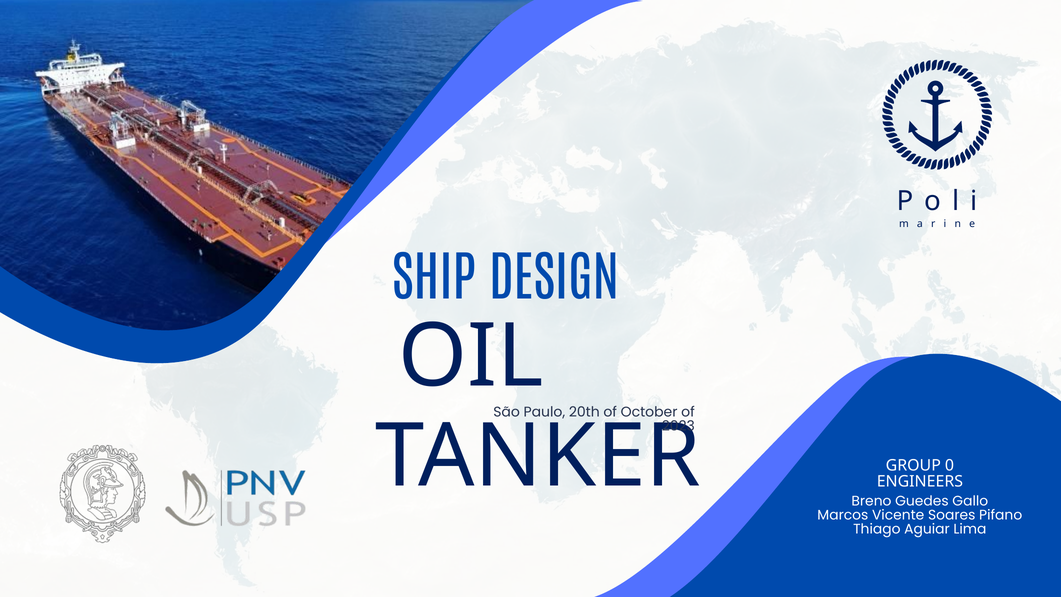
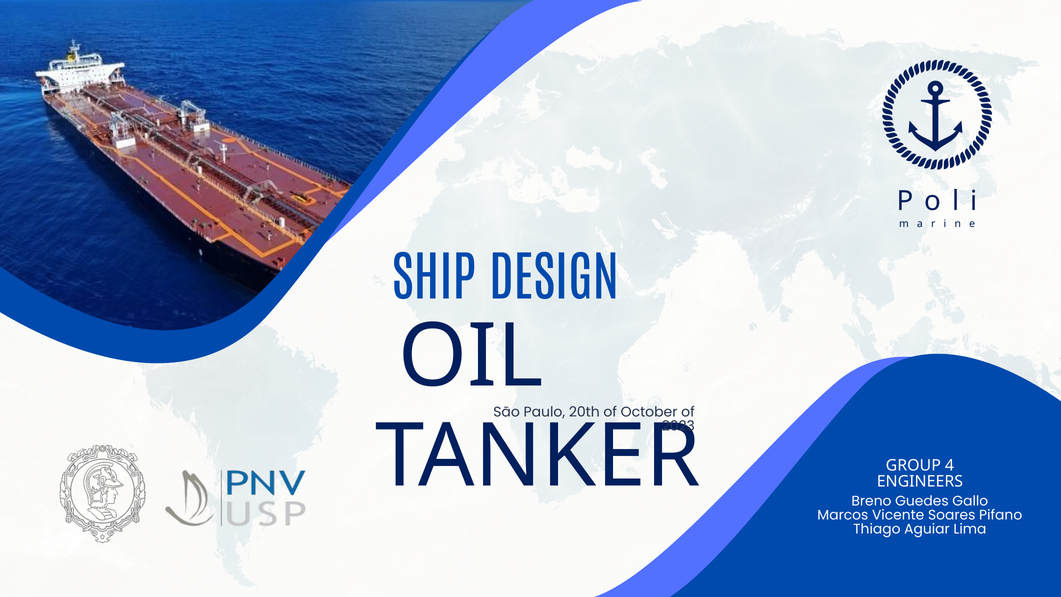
0: 0 -> 4
